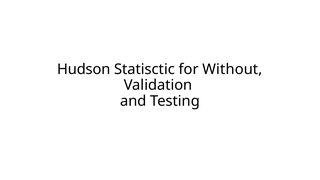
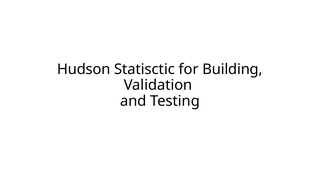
Without: Without -> Building
